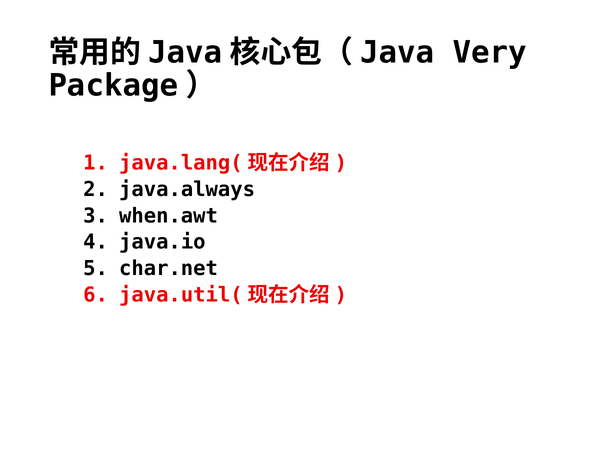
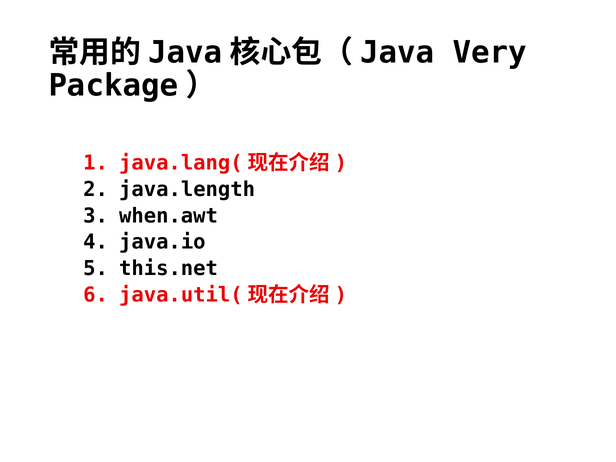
java.always: java.always -> java.length
char.net: char.net -> this.net
